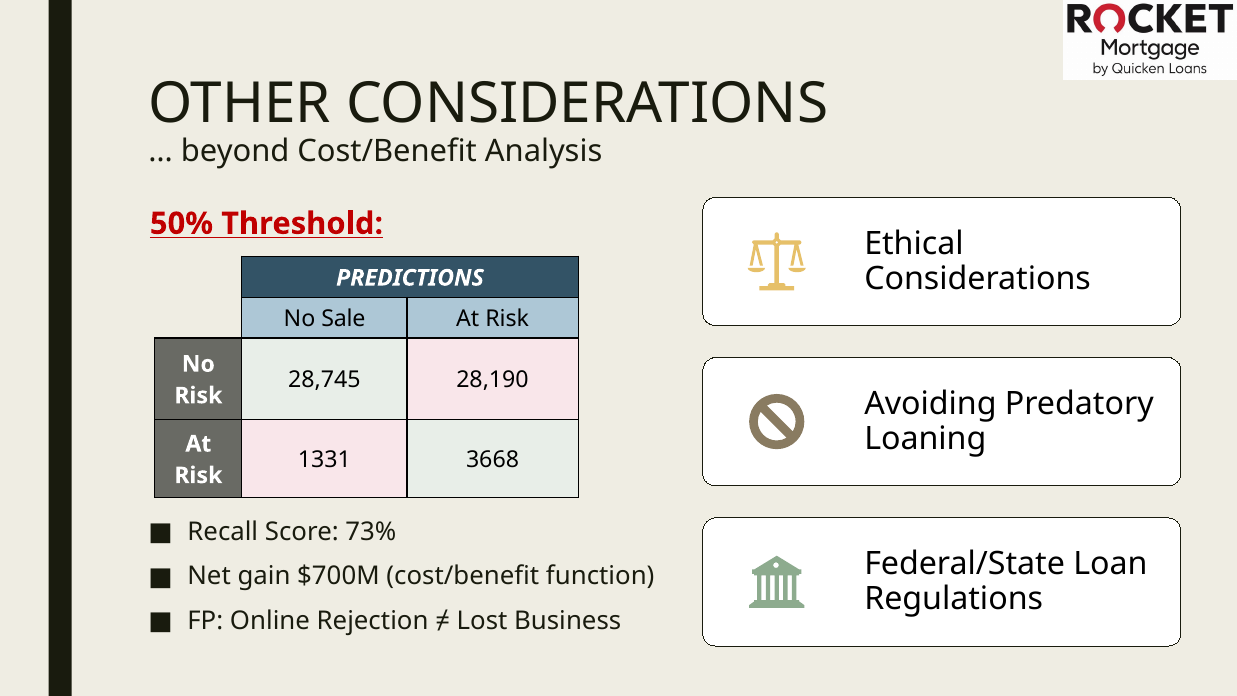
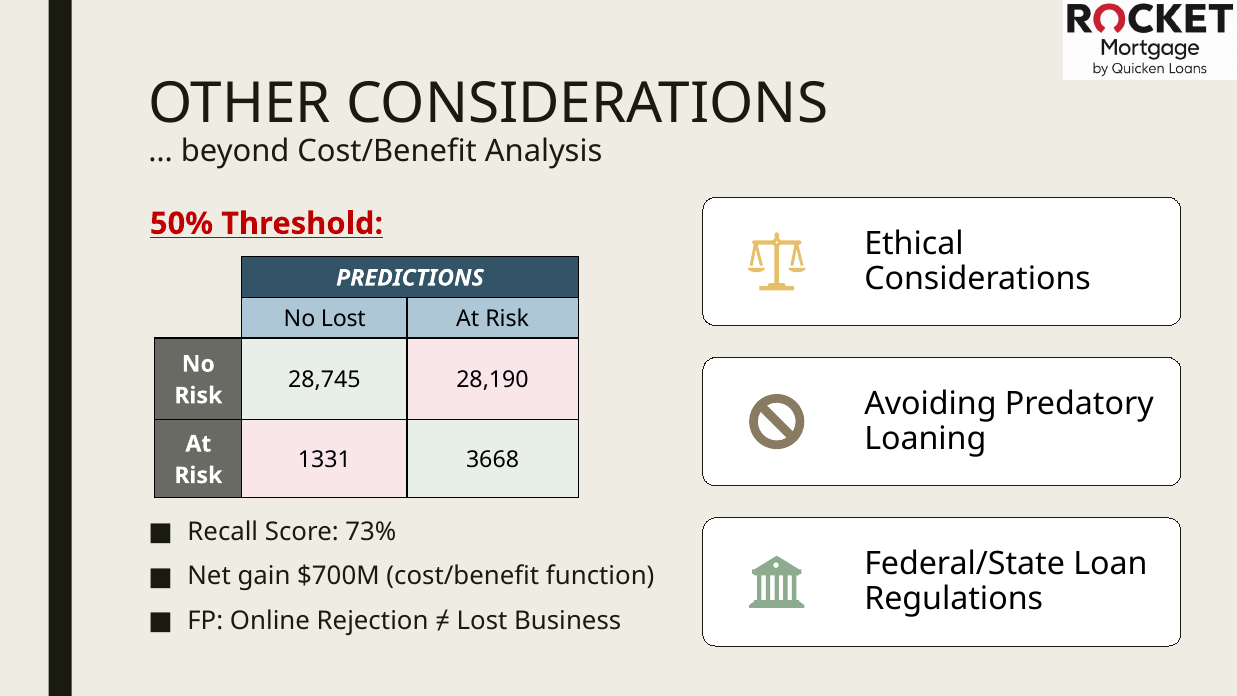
No Sale: Sale -> Lost
